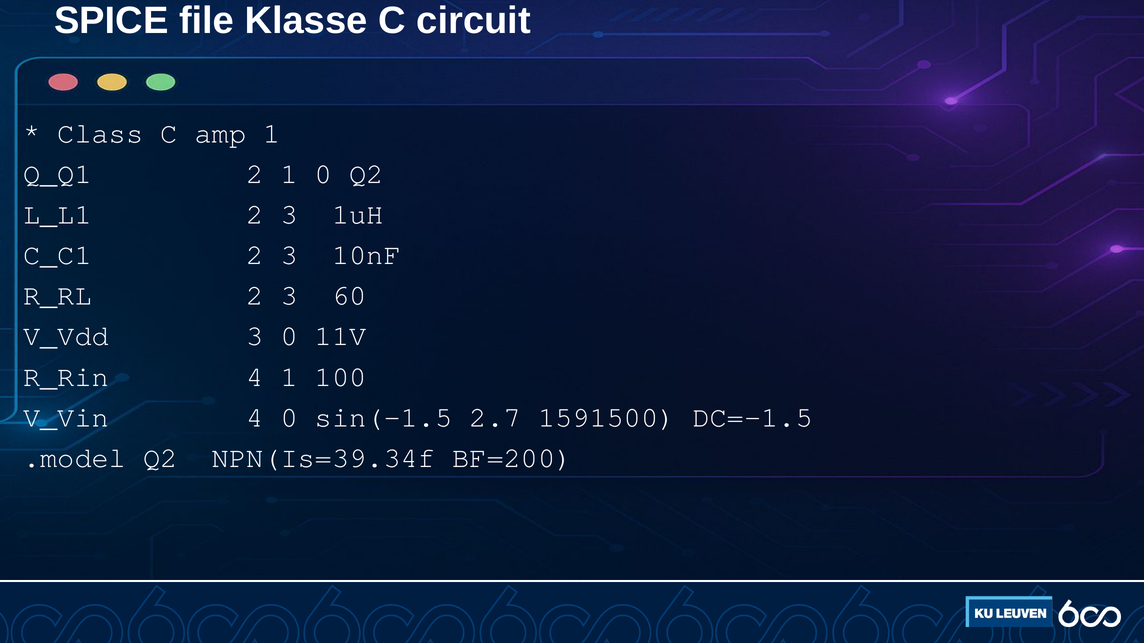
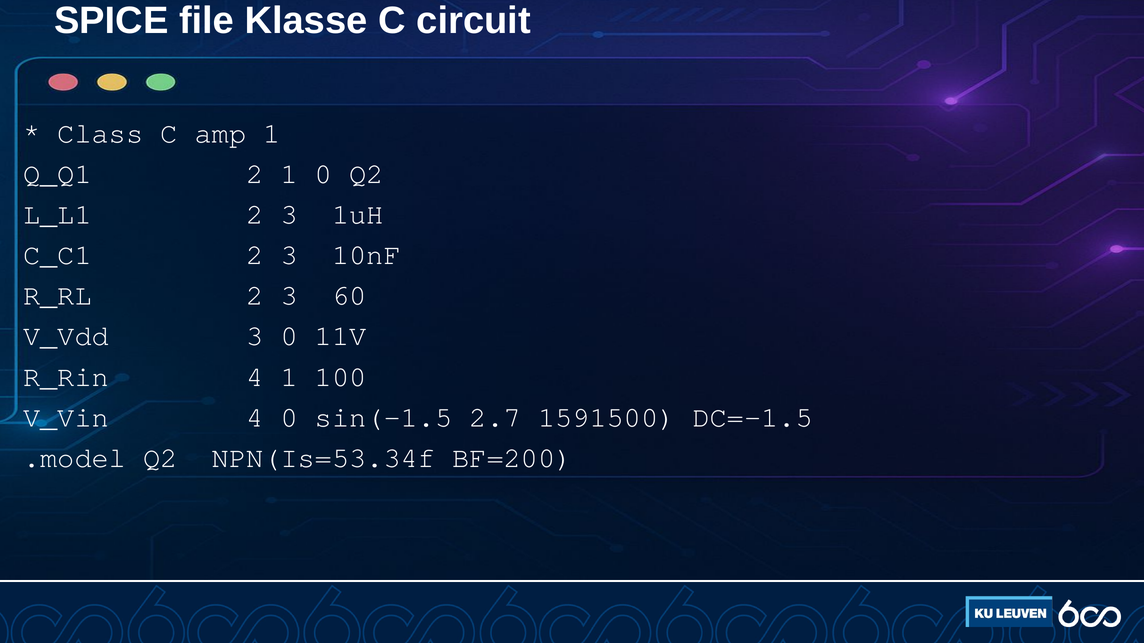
NPN(Is=39.34f: NPN(Is=39.34f -> NPN(Is=53.34f
